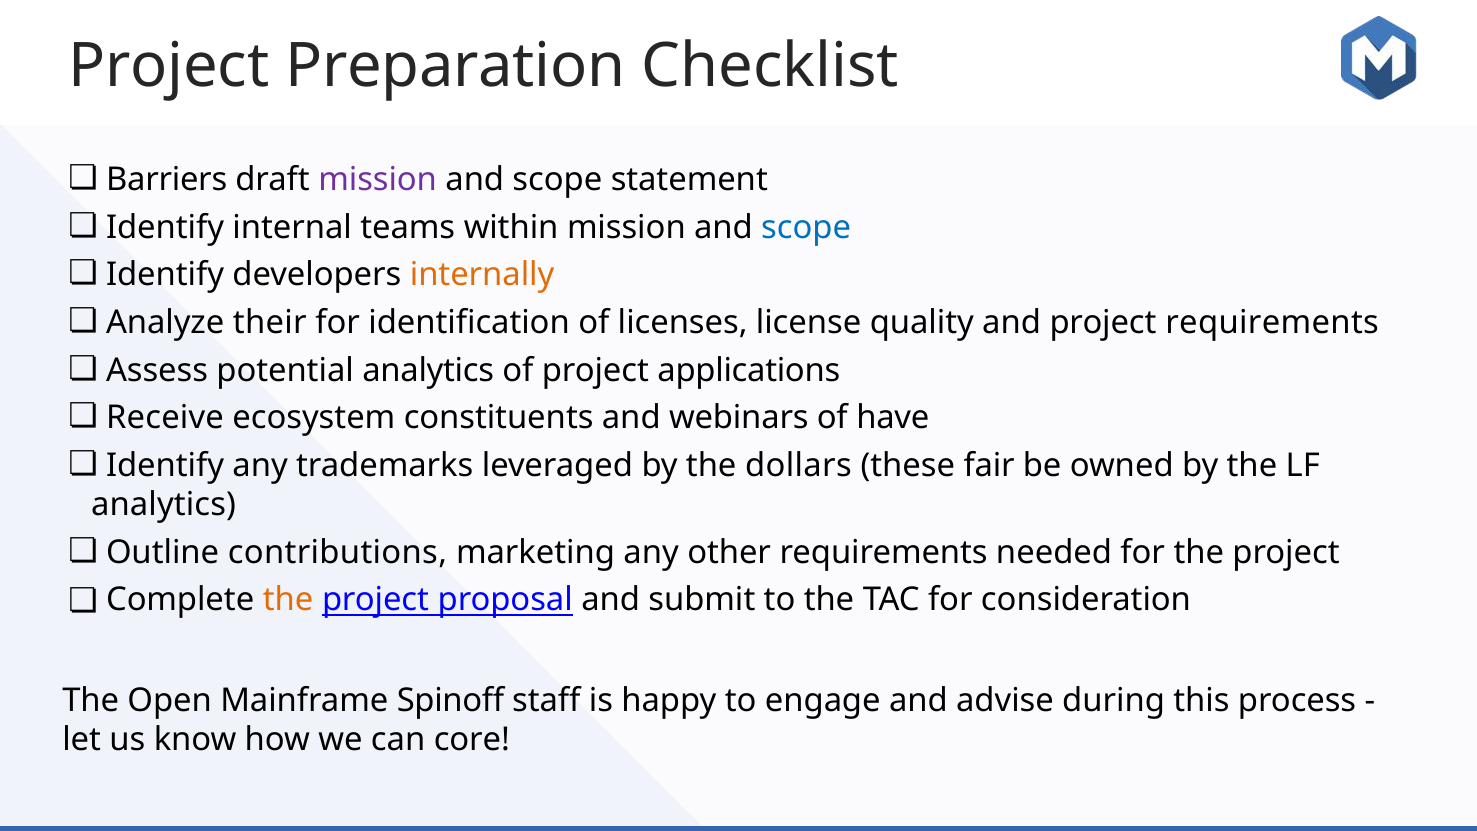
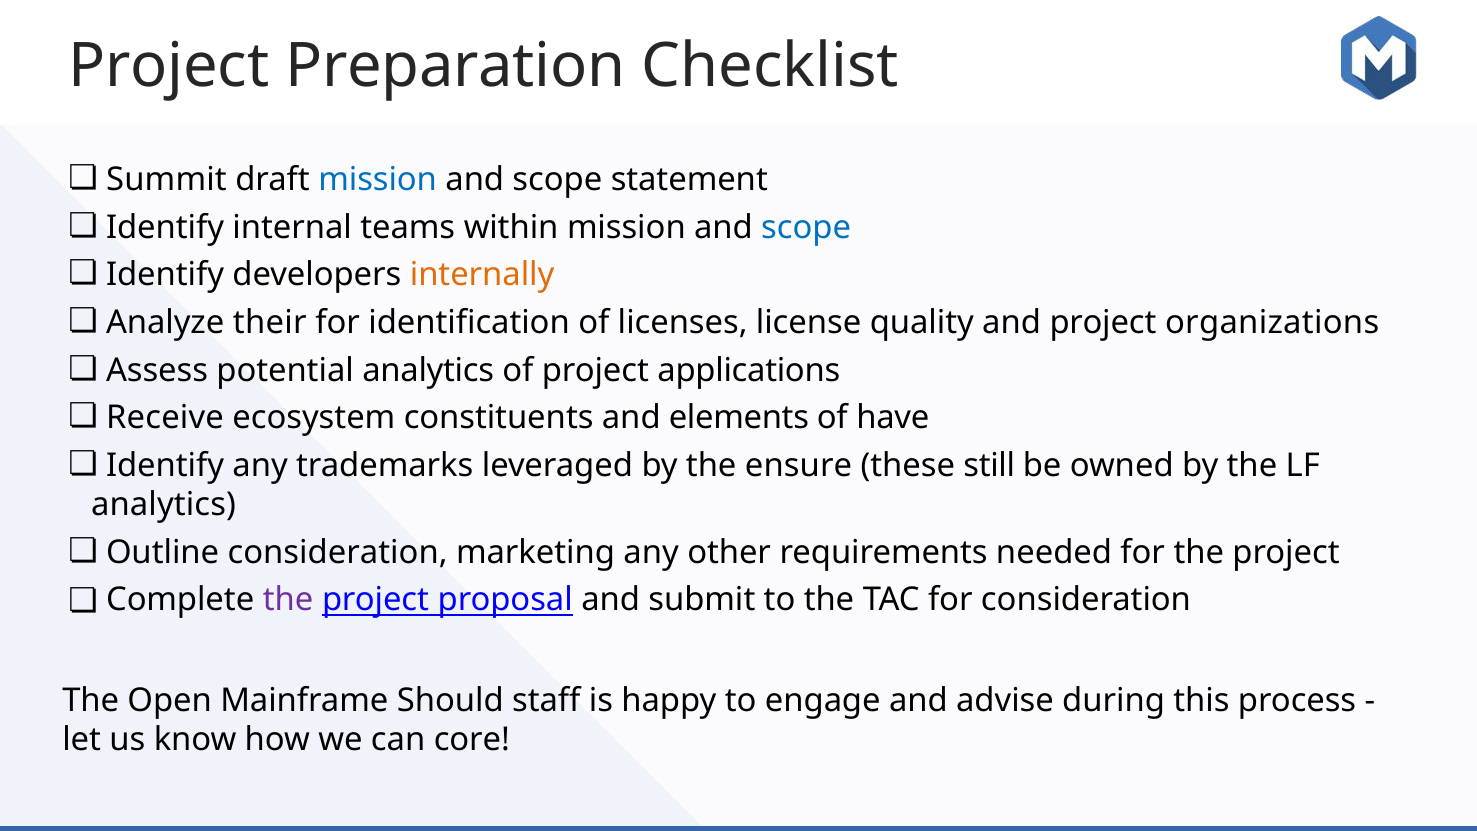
Barriers: Barriers -> Summit
mission at (378, 180) colour: purple -> blue
project requirements: requirements -> organizations
webinars: webinars -> elements
dollars: dollars -> ensure
fair: fair -> still
Outline contributions: contributions -> consideration
the at (288, 600) colour: orange -> purple
Spinoff: Spinoff -> Should
